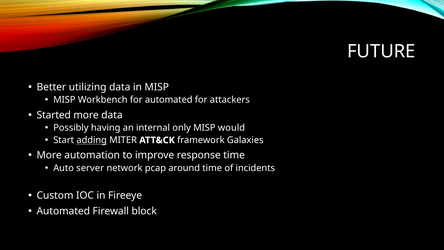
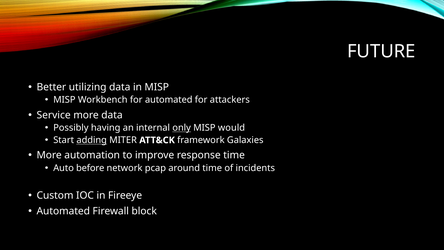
Started: Started -> Service
only underline: none -> present
server: server -> before
